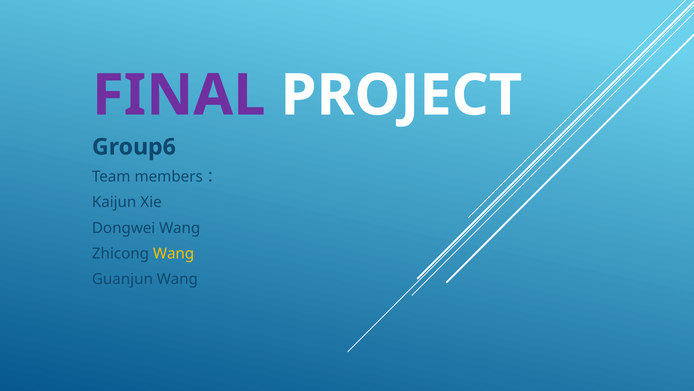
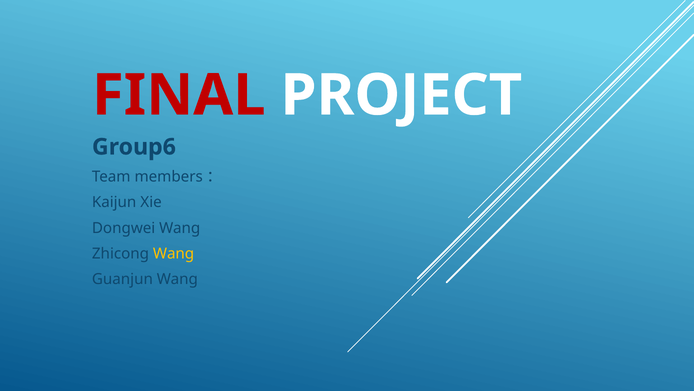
FINAL colour: purple -> red
